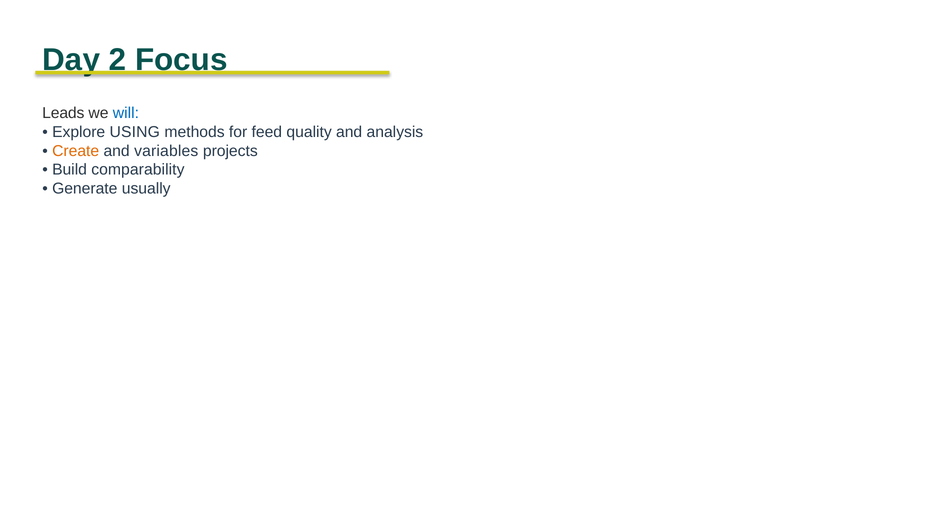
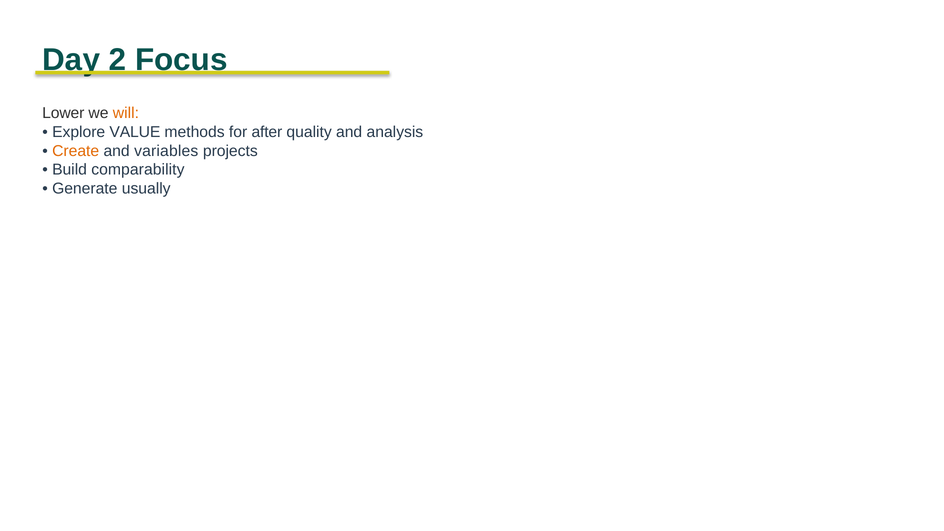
Leads: Leads -> Lower
will colour: blue -> orange
USING: USING -> VALUE
feed: feed -> after
